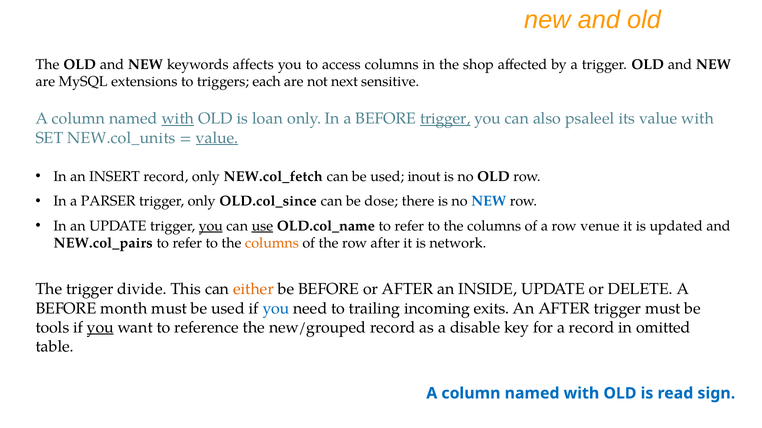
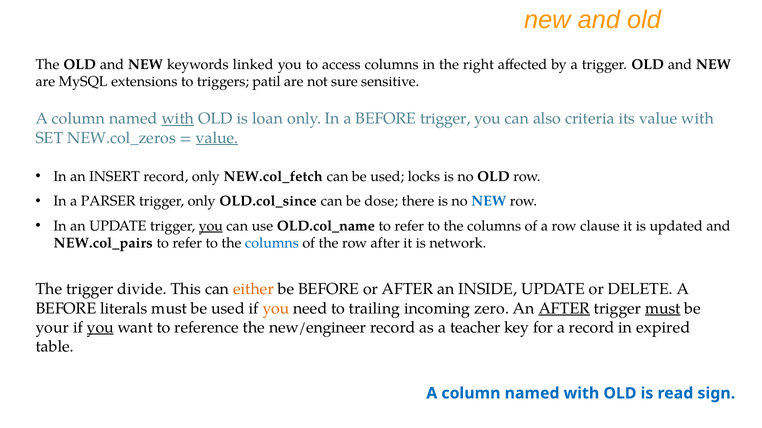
affects: affects -> linked
shop: shop -> right
each: each -> patil
next: next -> sure
trigger at (445, 119) underline: present -> none
psaleel: psaleel -> criteria
NEW.col_units: NEW.col_units -> NEW.col_zeros
inout: inout -> locks
use underline: present -> none
venue: venue -> clause
columns at (272, 243) colour: orange -> blue
month: month -> literals
you at (276, 309) colour: blue -> orange
exits: exits -> zero
AFTER at (564, 309) underline: none -> present
must at (663, 309) underline: none -> present
tools: tools -> your
new/grouped: new/grouped -> new/engineer
disable: disable -> teacher
omitted: omitted -> expired
